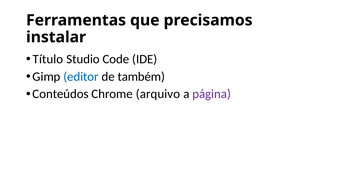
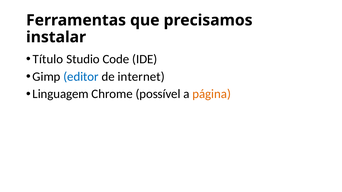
também: também -> internet
Conteúdos: Conteúdos -> Linguagem
arquivo: arquivo -> possível
página colour: purple -> orange
